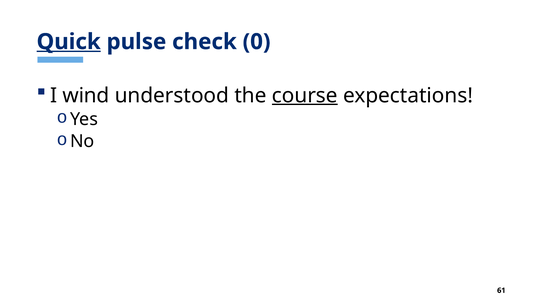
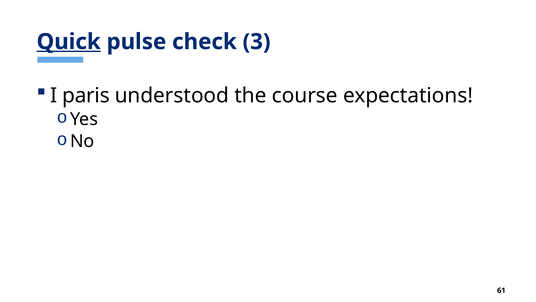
0: 0 -> 3
wind: wind -> paris
course underline: present -> none
